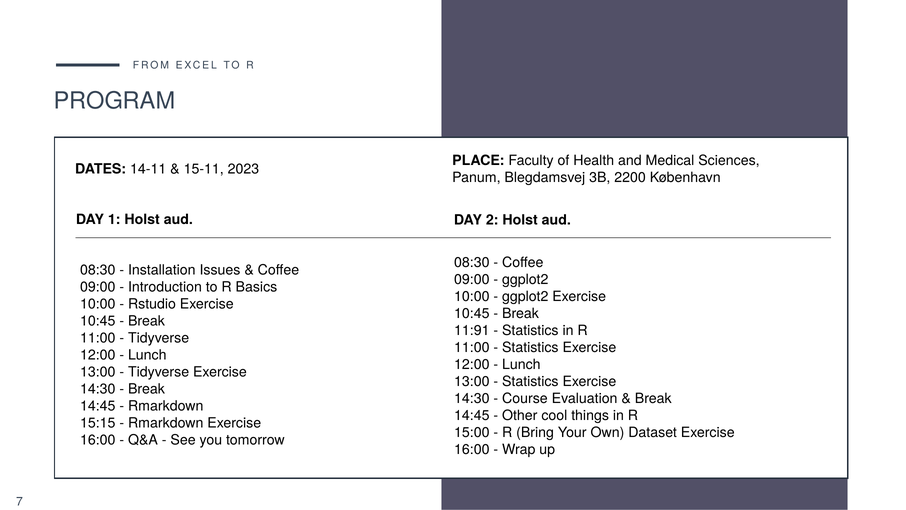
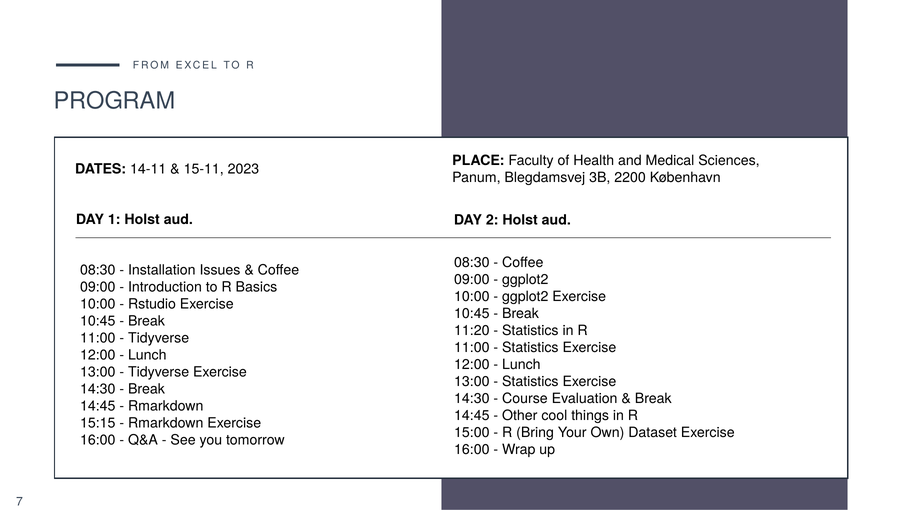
11:91: 11:91 -> 11:20
